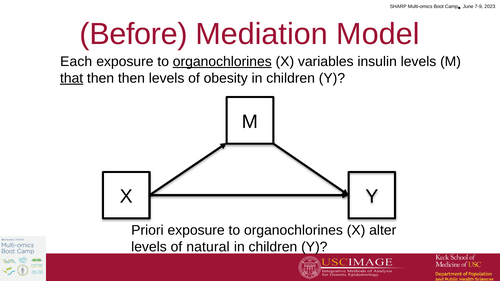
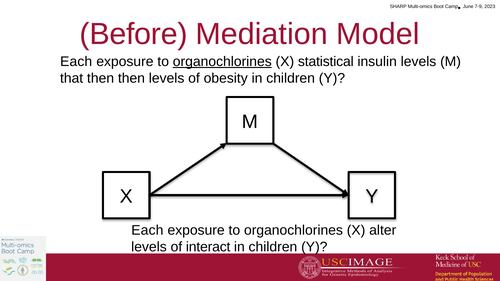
variables: variables -> statistical
that underline: present -> none
Priori at (147, 230): Priori -> Each
natural: natural -> interact
